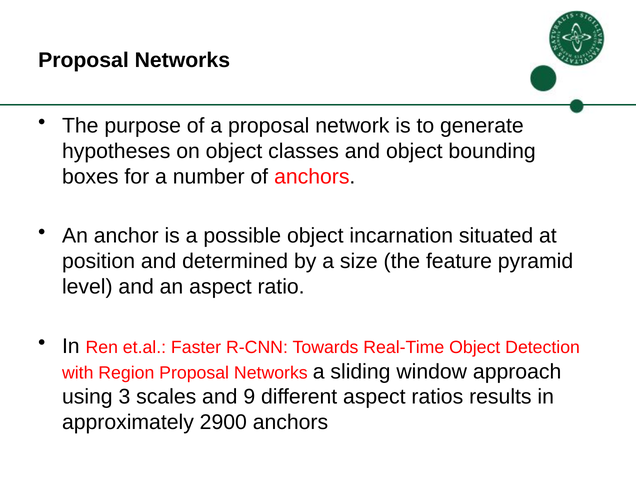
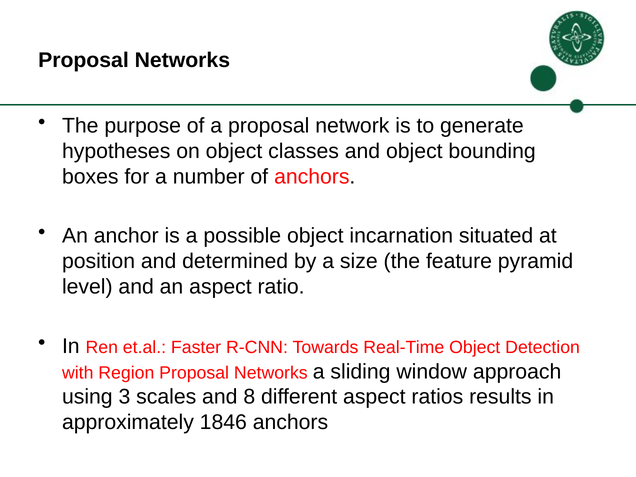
9: 9 -> 8
2900: 2900 -> 1846
